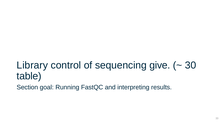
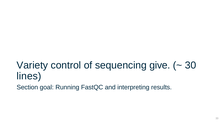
Library: Library -> Variety
table: table -> lines
